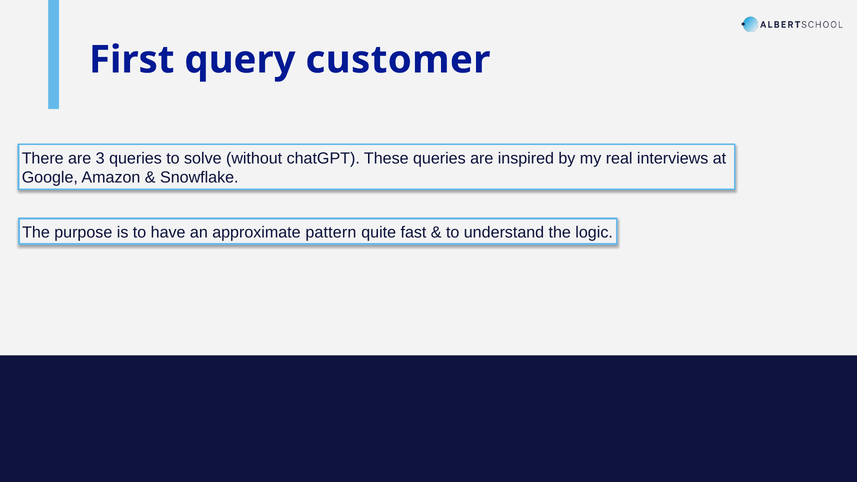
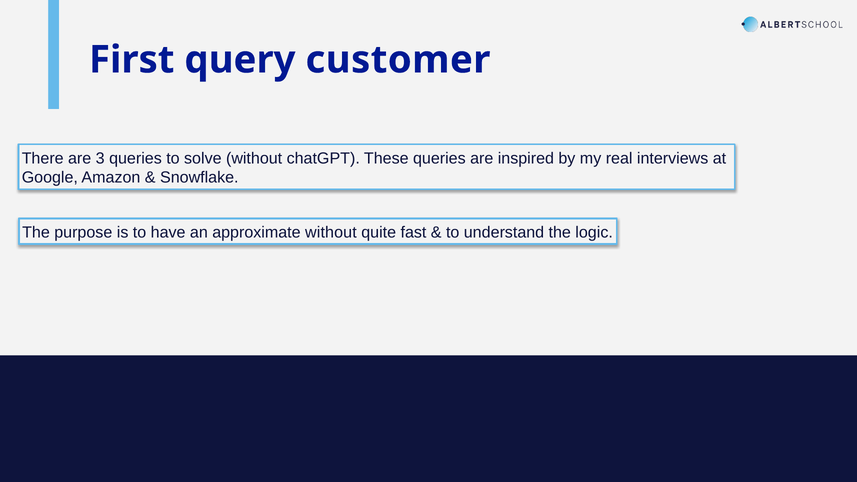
approximate pattern: pattern -> without
